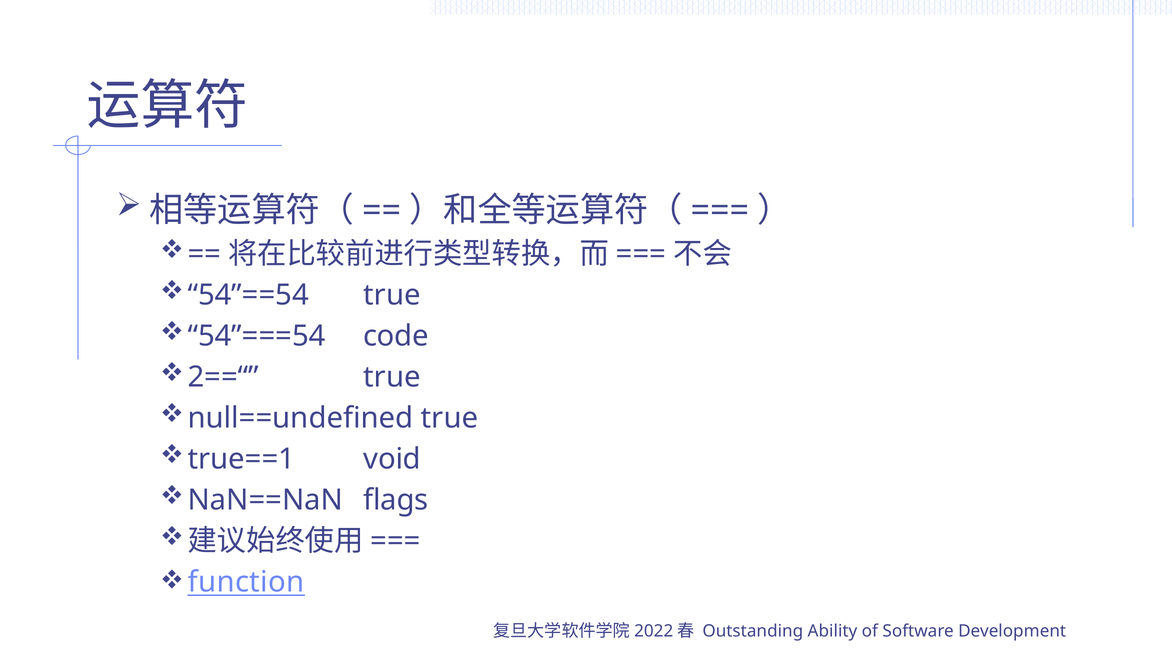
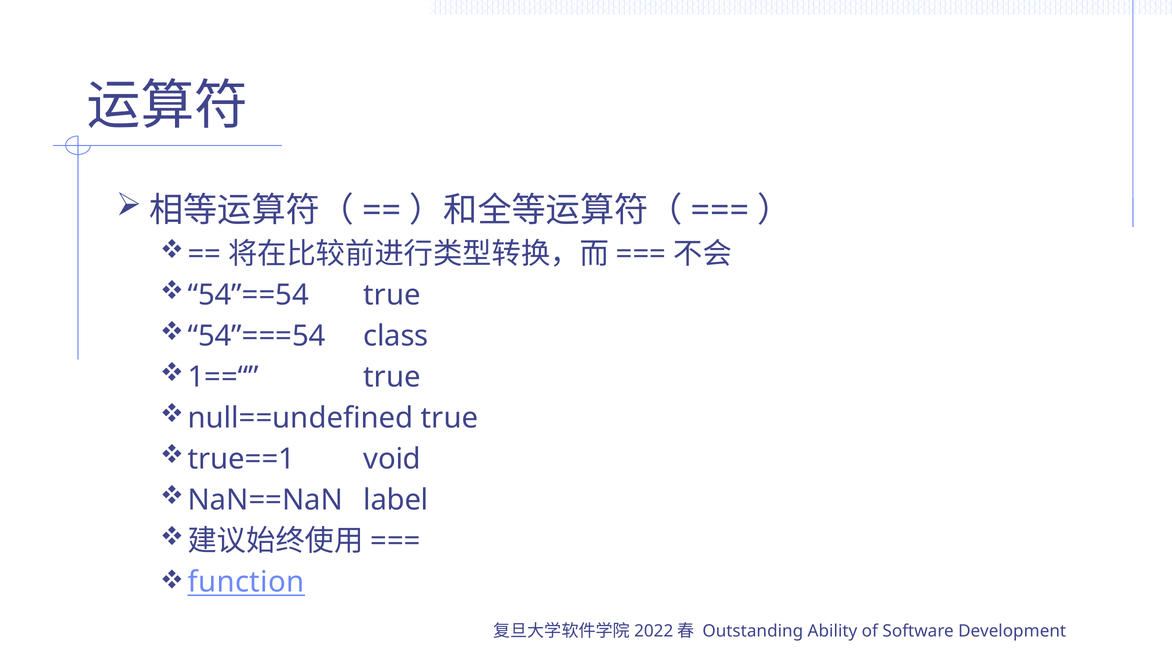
code: code -> class
2==“: 2==“ -> 1==“
flags: flags -> label
